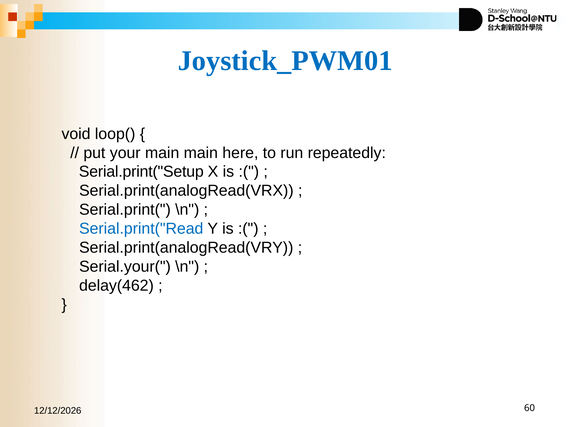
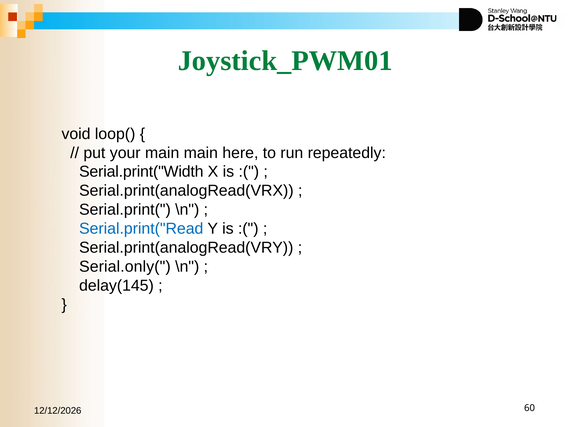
Joystick_PWM01 colour: blue -> green
Serial.print("Setup: Serial.print("Setup -> Serial.print("Width
Serial.your(: Serial.your( -> Serial.only(
delay(462: delay(462 -> delay(145
